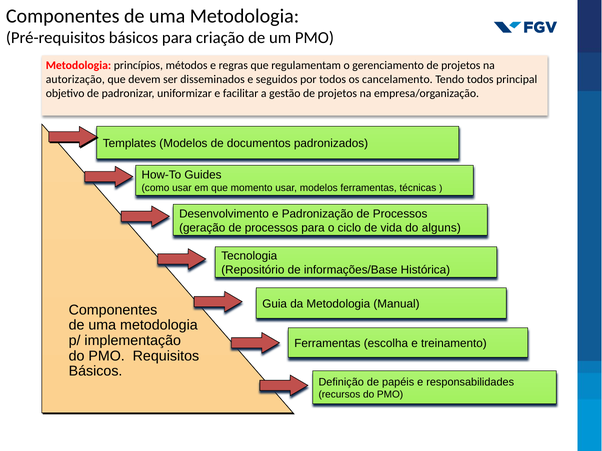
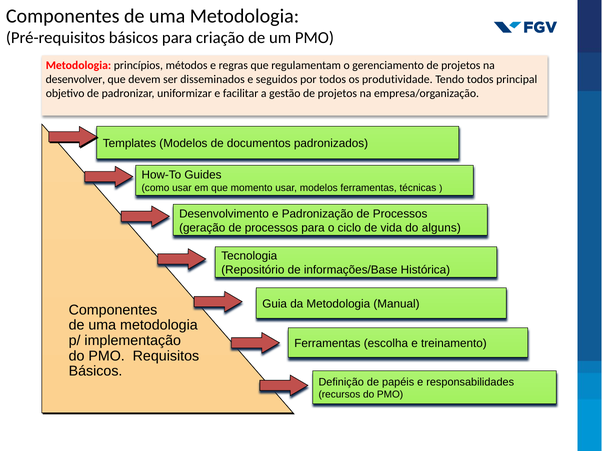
autorização: autorização -> desenvolver
cancelamento: cancelamento -> produtividade
